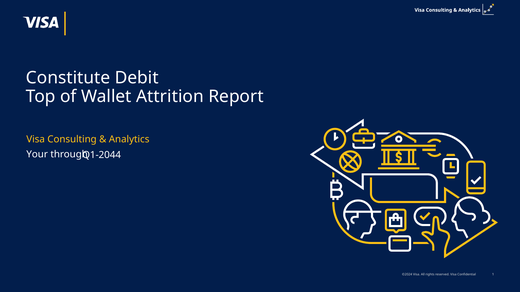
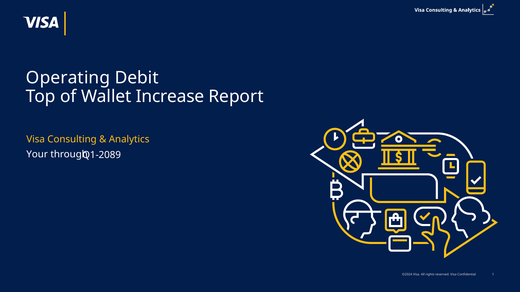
Constitute: Constitute -> Operating
Attrition: Attrition -> Increase
Q1-2044: Q1-2044 -> Q1-2089
